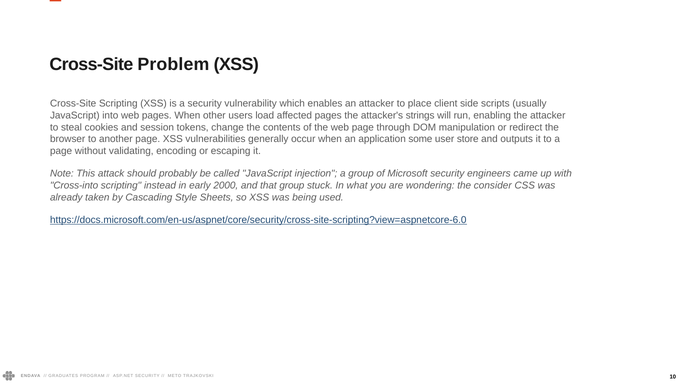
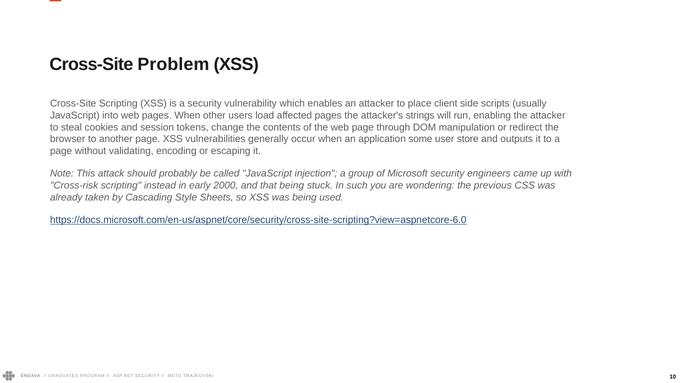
Cross-into: Cross-into -> Cross-risk
that group: group -> being
what: what -> such
consider: consider -> previous
